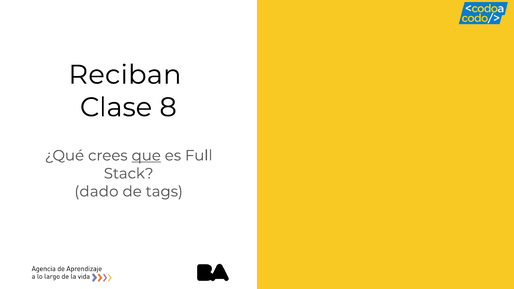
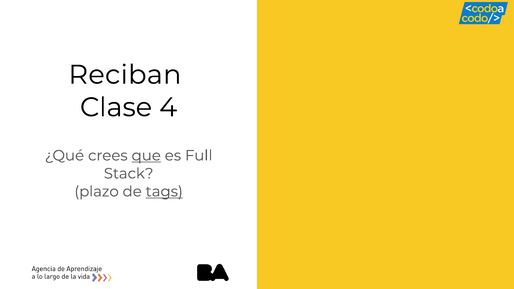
8: 8 -> 4
dado: dado -> plazo
tags underline: none -> present
